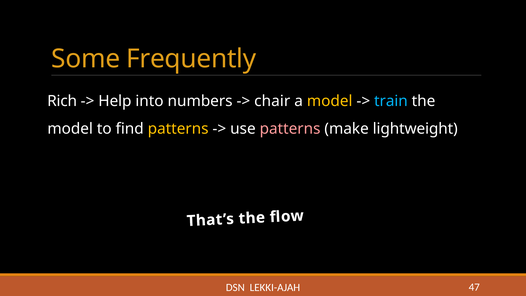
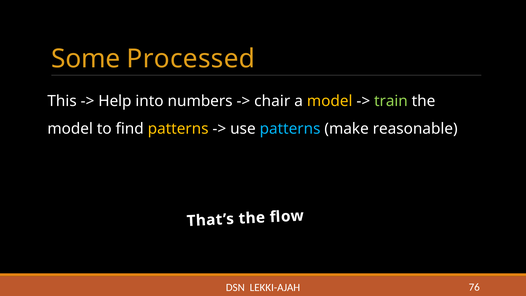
Frequently: Frequently -> Processed
Rich: Rich -> This
train colour: light blue -> light green
patterns at (290, 129) colour: pink -> light blue
lightweight: lightweight -> reasonable
47: 47 -> 76
